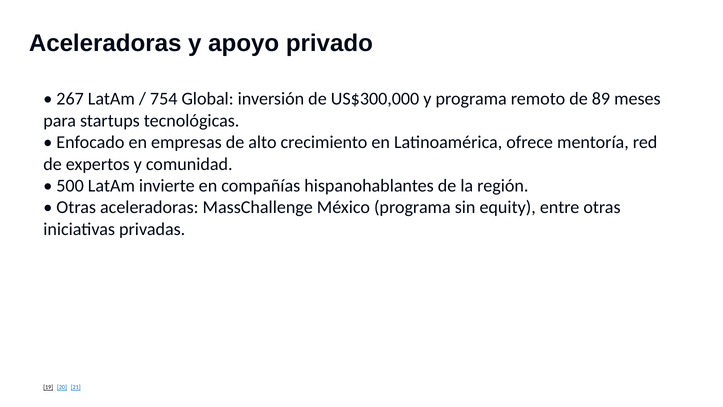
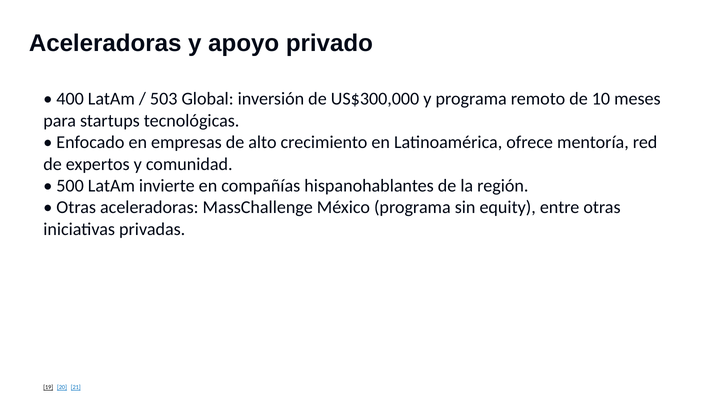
267: 267 -> 400
754: 754 -> 503
89: 89 -> 10
